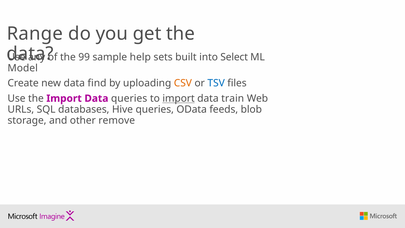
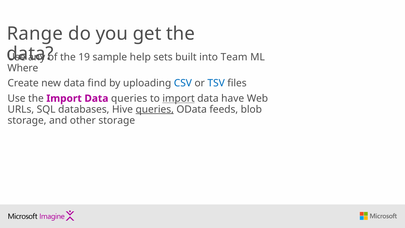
99: 99 -> 19
Select: Select -> Team
Model: Model -> Where
CSV colour: orange -> blue
train: train -> have
queries at (155, 109) underline: none -> present
other remove: remove -> storage
